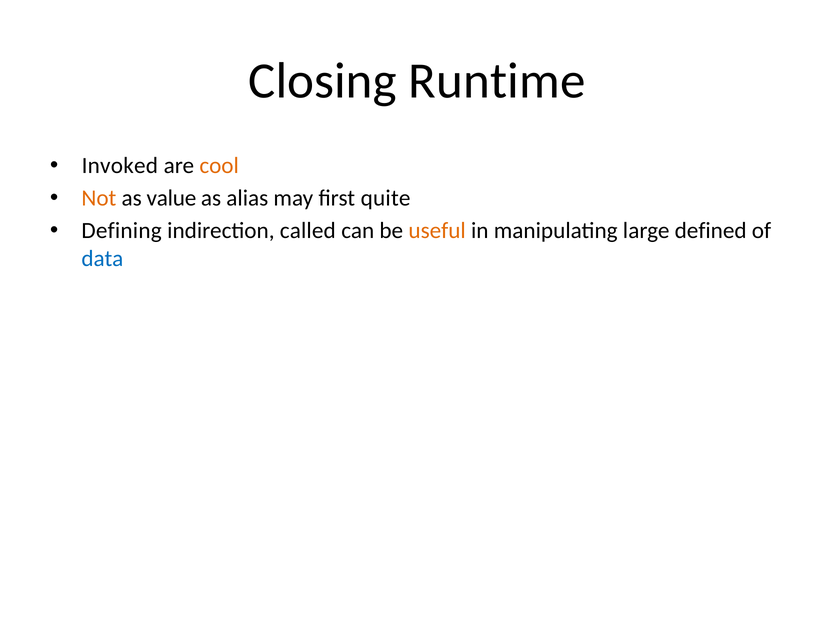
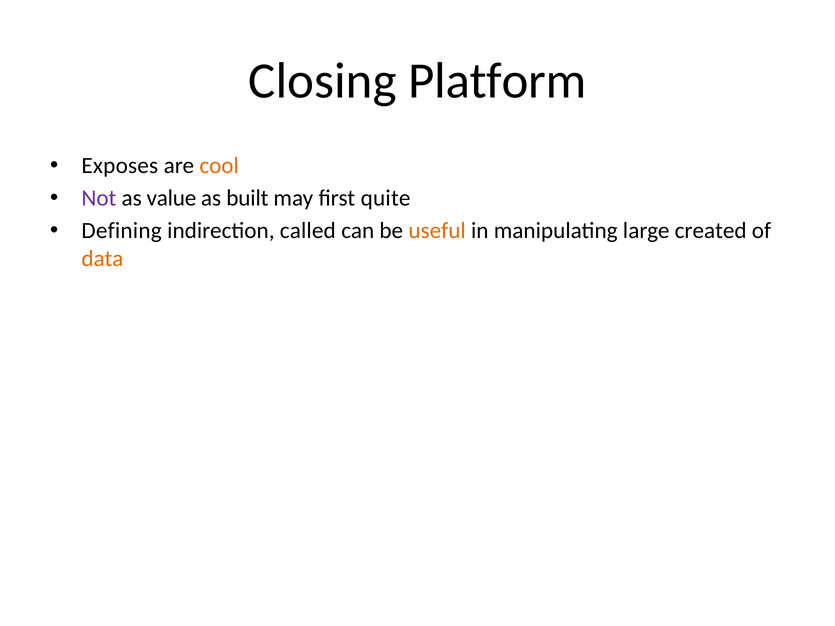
Runtime: Runtime -> Platform
Invoked: Invoked -> Exposes
Not colour: orange -> purple
alias: alias -> built
defined: defined -> created
data colour: blue -> orange
